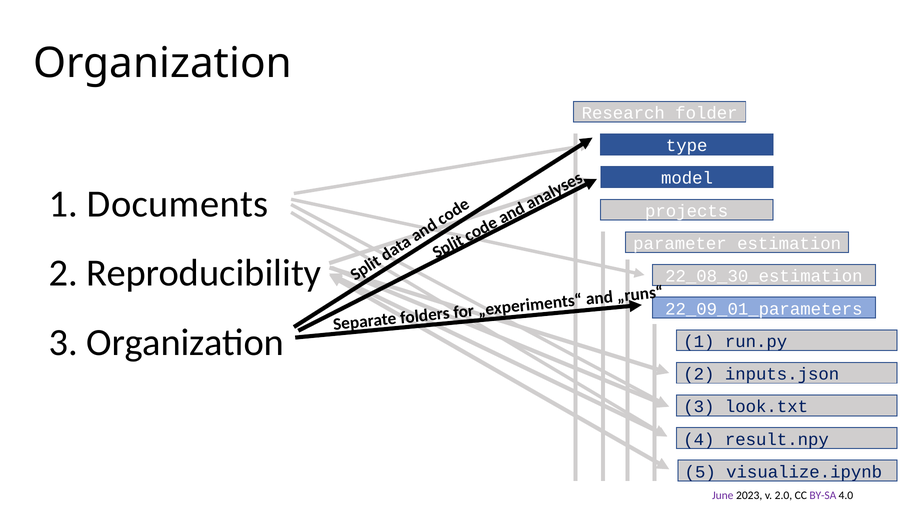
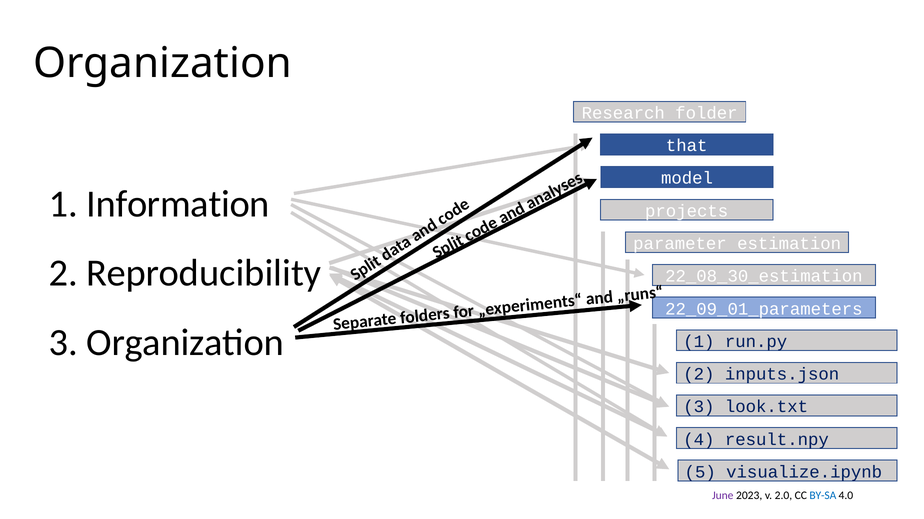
type: type -> that
Documents: Documents -> Information
BY-SA colour: purple -> blue
